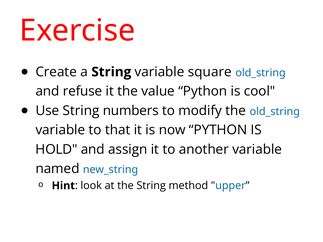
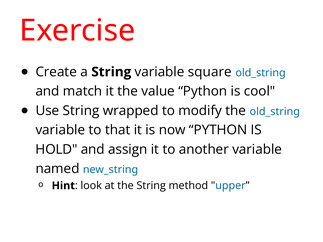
refuse: refuse -> match
numbers: numbers -> wrapped
